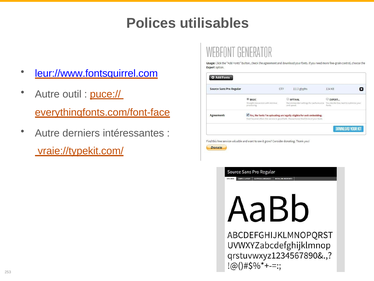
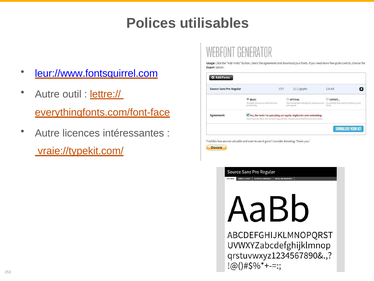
puce://: puce:// -> lettre://
derniers: derniers -> licences
